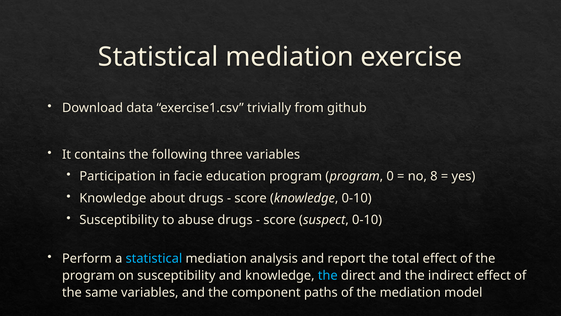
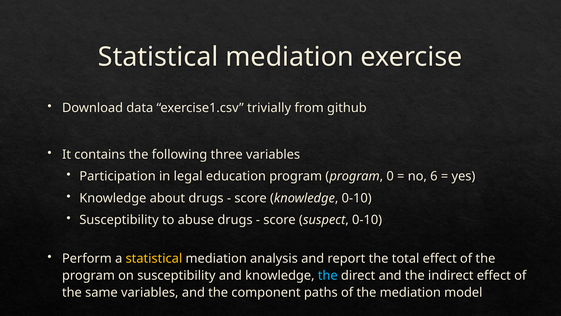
facie: facie -> legal
8: 8 -> 6
statistical at (154, 258) colour: light blue -> yellow
